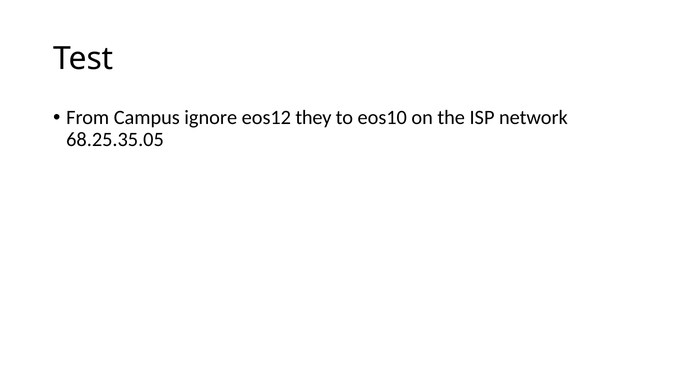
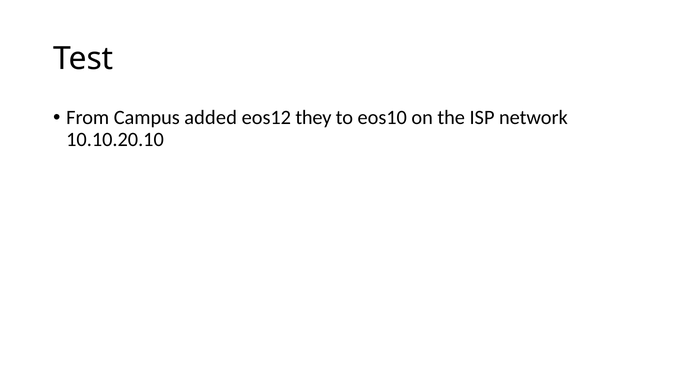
ignore: ignore -> added
68.25.35.05: 68.25.35.05 -> 10.10.20.10
